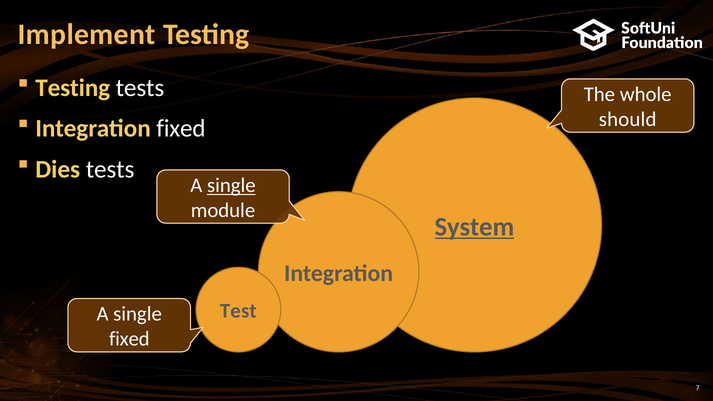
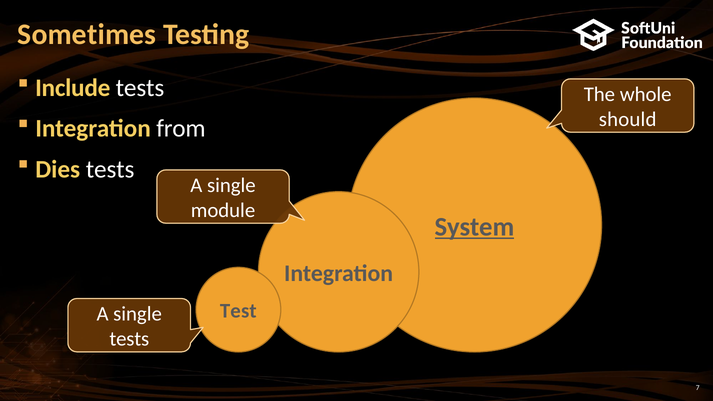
Implement: Implement -> Sometimes
Testing at (73, 88): Testing -> Include
Integration fixed: fixed -> from
single at (231, 186) underline: present -> none
fixed at (129, 339): fixed -> tests
